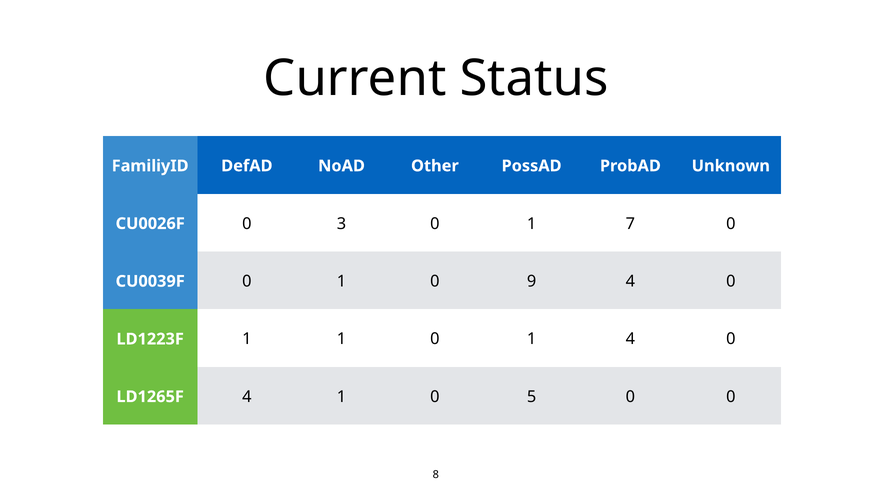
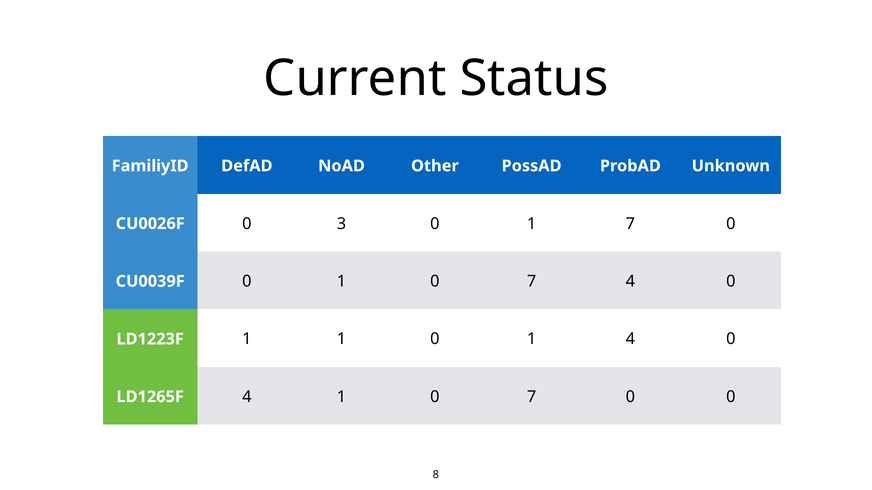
0 1 0 9: 9 -> 7
4 1 0 5: 5 -> 7
